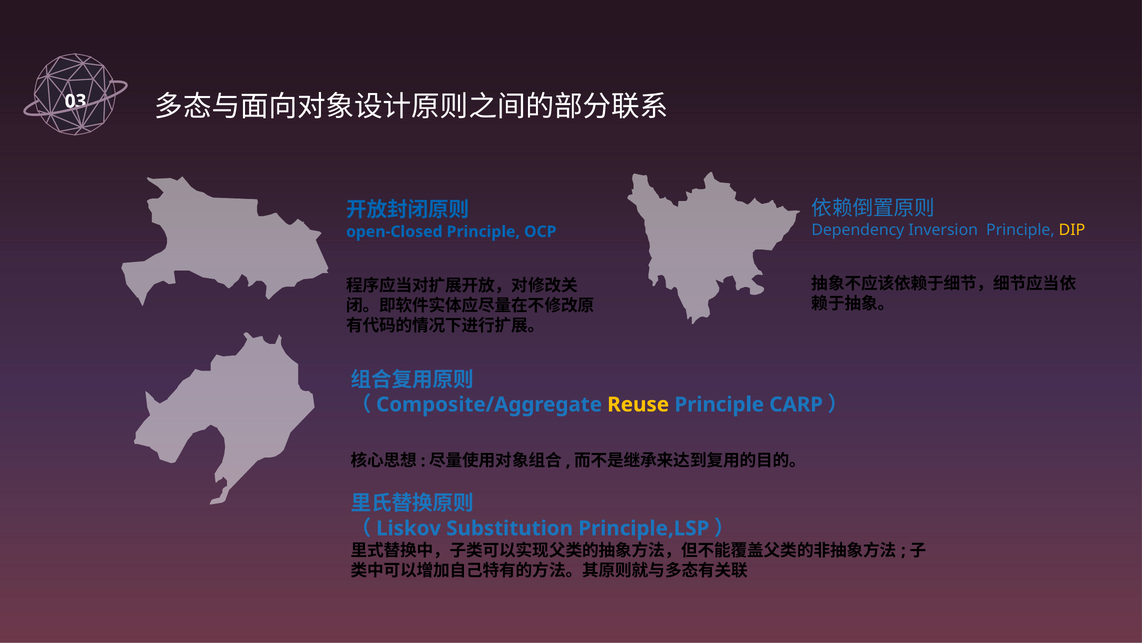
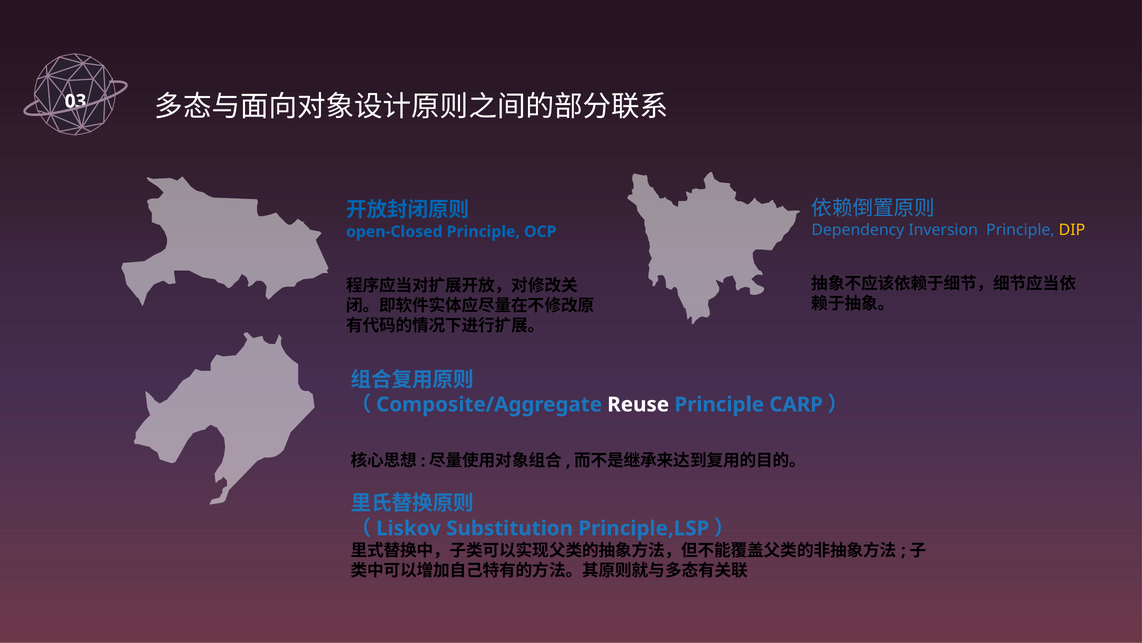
Reuse colour: yellow -> white
